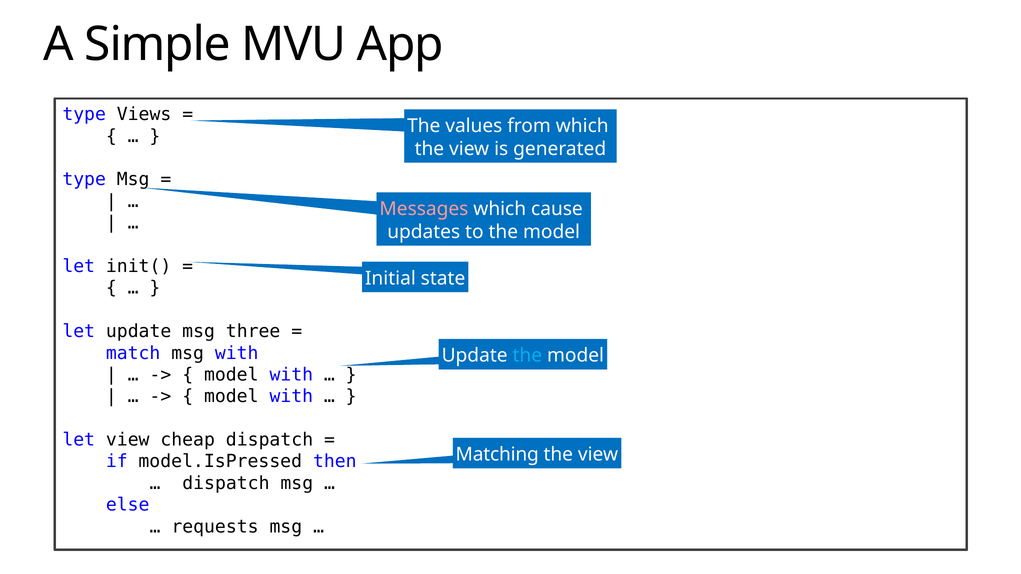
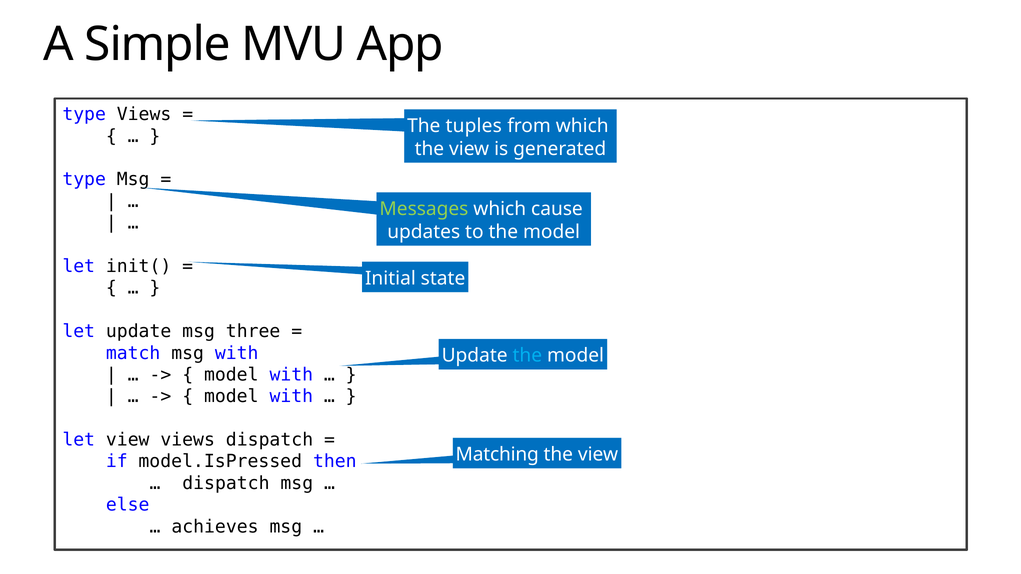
values: values -> tuples
Messages colour: pink -> light green
view cheap: cheap -> views
requests: requests -> achieves
